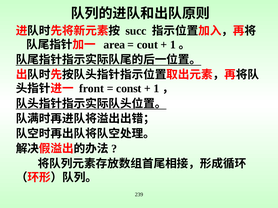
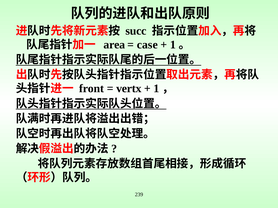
cout: cout -> case
const: const -> vertx
